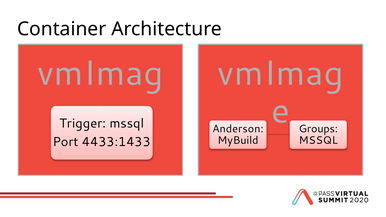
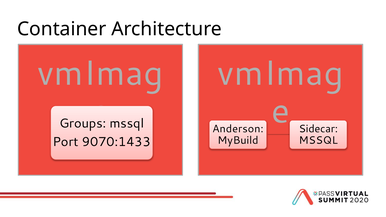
Trigger: Trigger -> Groups
Groups: Groups -> Sidecar
4433:1433: 4433:1433 -> 9070:1433
